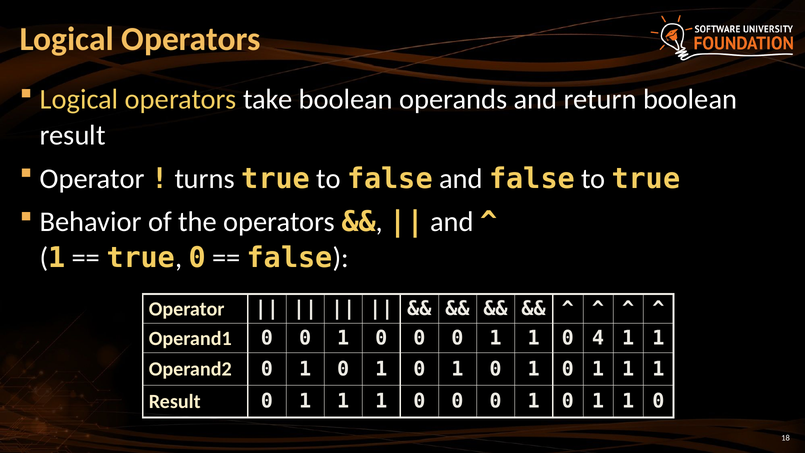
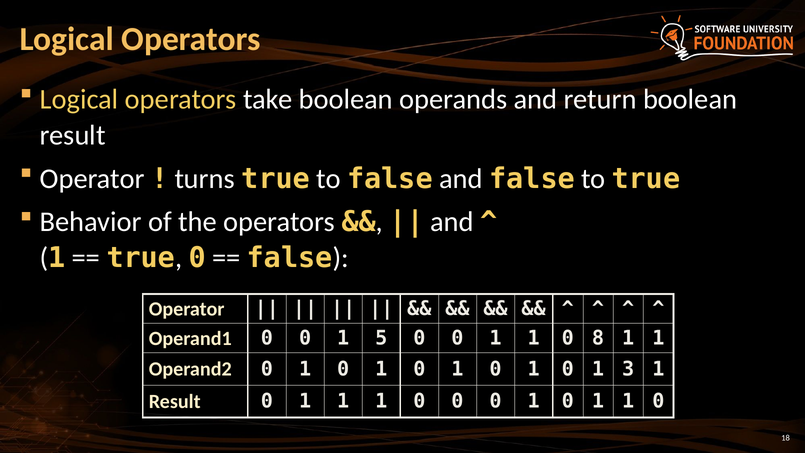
0 at (381, 338): 0 -> 5
4: 4 -> 8
1 at (628, 369): 1 -> 3
